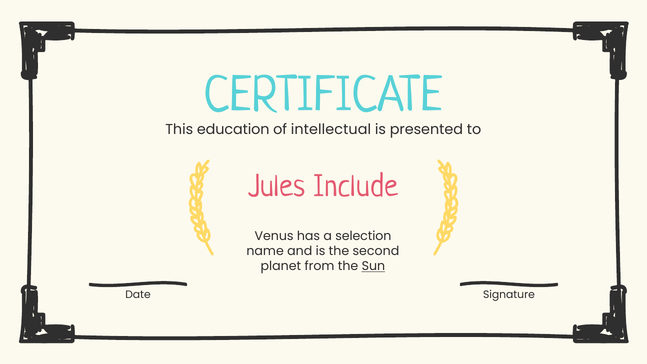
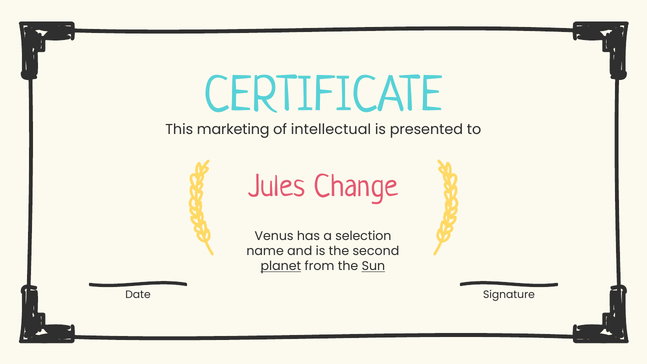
education: education -> marketing
Include: Include -> Change
planet underline: none -> present
